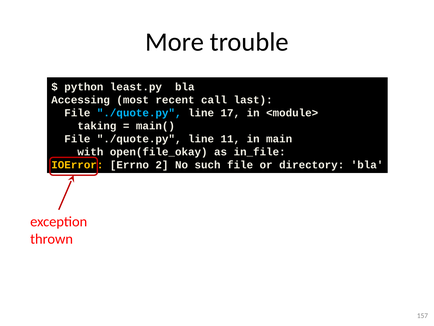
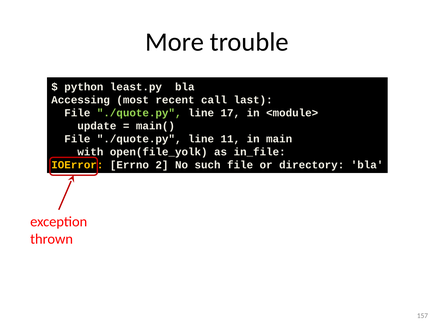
./quote.py at (139, 113) colour: light blue -> light green
taking: taking -> update
open(file_okay: open(file_okay -> open(file_yolk
